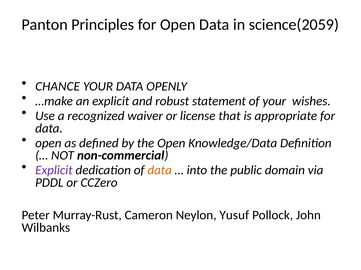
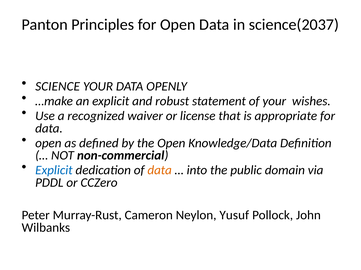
science(2059: science(2059 -> science(2037
CHANCE: CHANCE -> SCIENCE
Explicit at (54, 171) colour: purple -> blue
